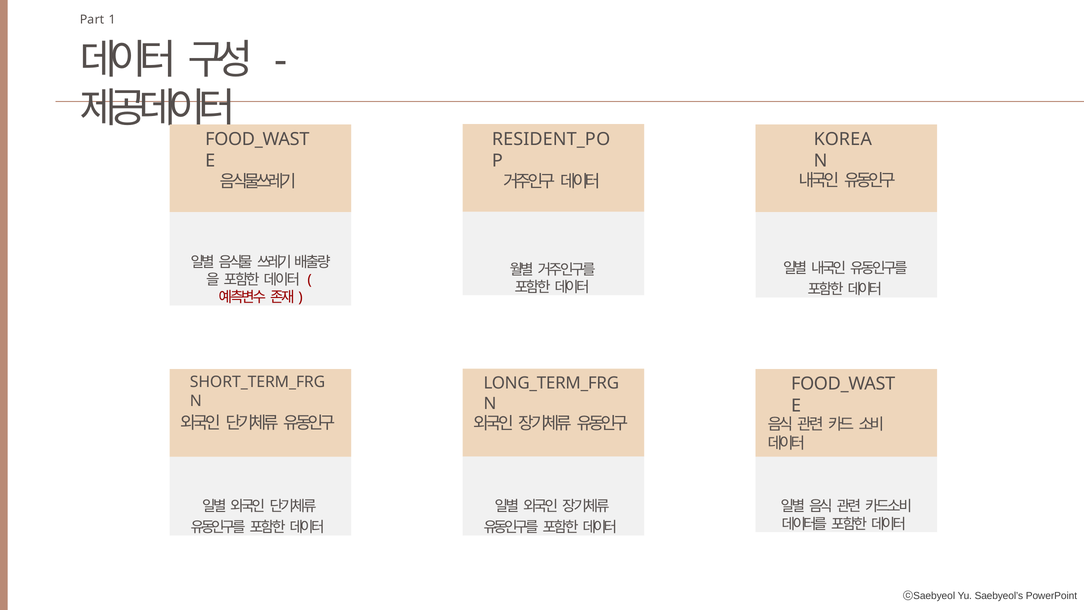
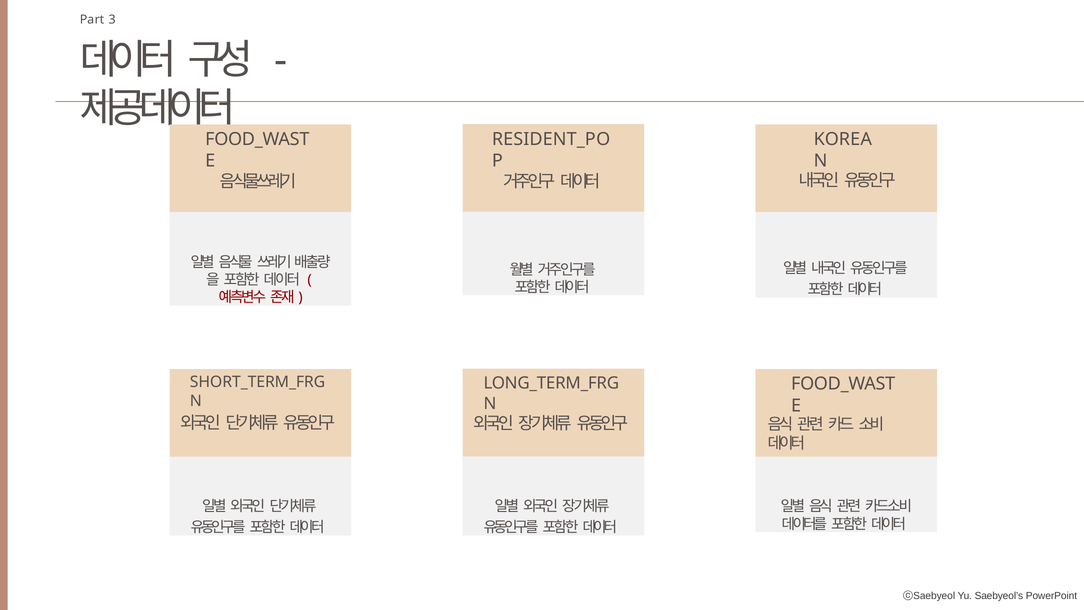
1: 1 -> 3
